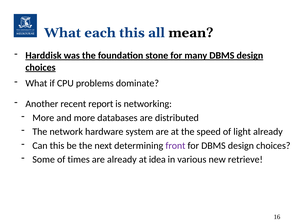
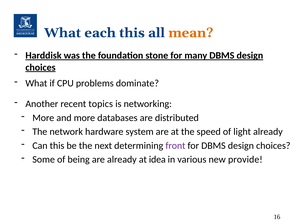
mean colour: black -> orange
report: report -> topics
times: times -> being
retrieve: retrieve -> provide
